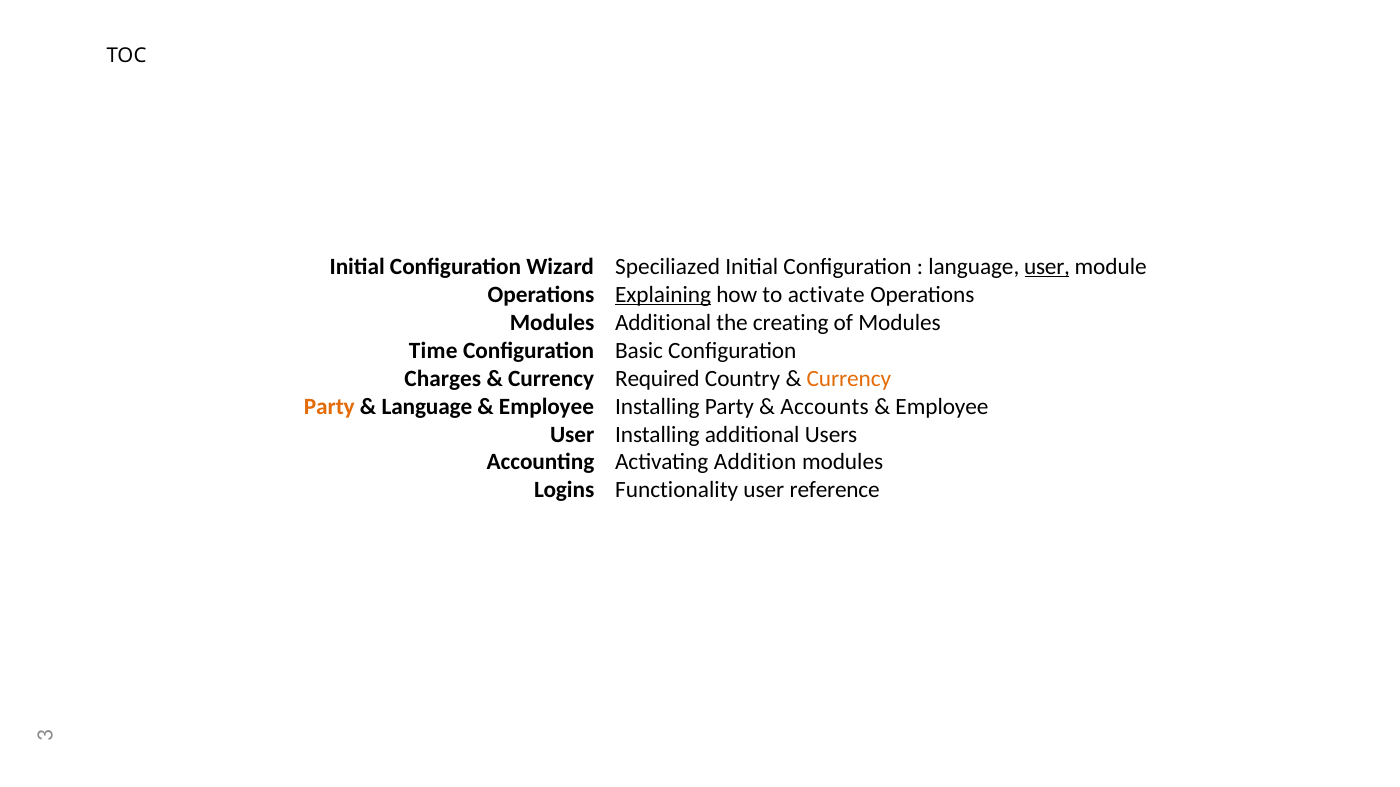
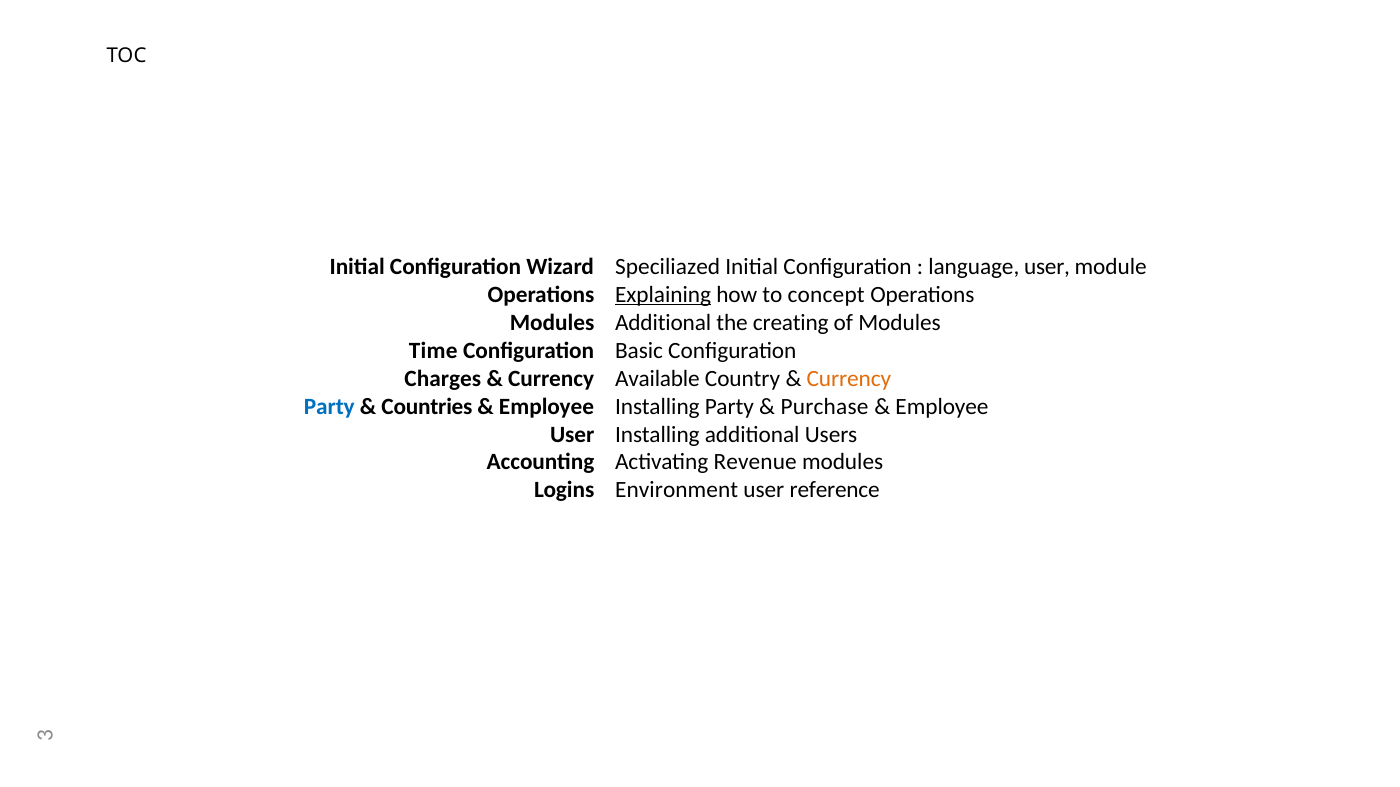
user at (1047, 267) underline: present -> none
activate: activate -> concept
Required: Required -> Available
Party at (329, 407) colour: orange -> blue
Language at (427, 407): Language -> Countries
Accounts: Accounts -> Purchase
Addition: Addition -> Revenue
Functionality: Functionality -> Environment
